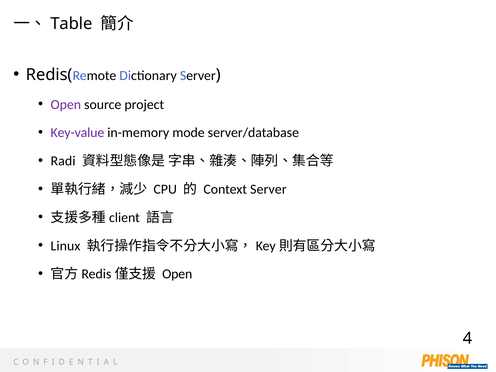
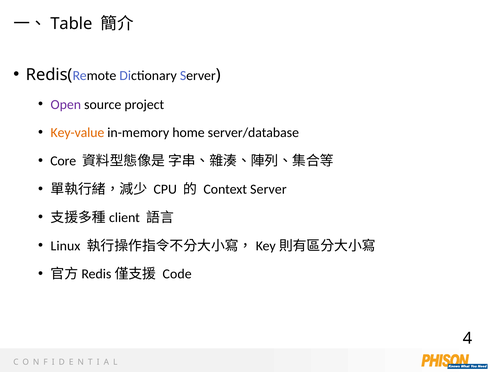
Key-value colour: purple -> orange
mode: mode -> home
Radi: Radi -> Core
Open at (177, 274): Open -> Code
